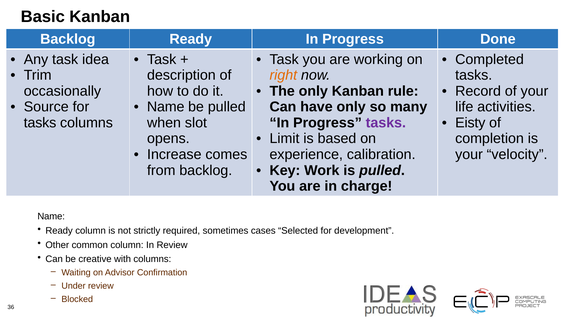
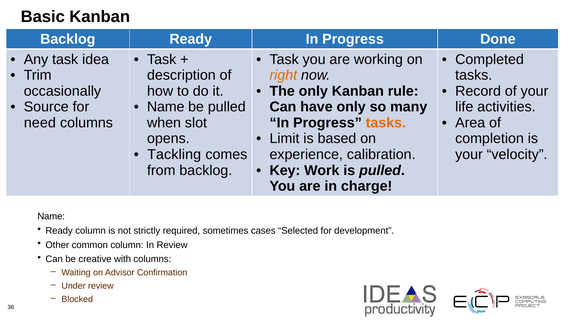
tasks at (40, 123): tasks -> need
tasks at (386, 123) colour: purple -> orange
Eisty: Eisty -> Area
Increase: Increase -> Tackling
